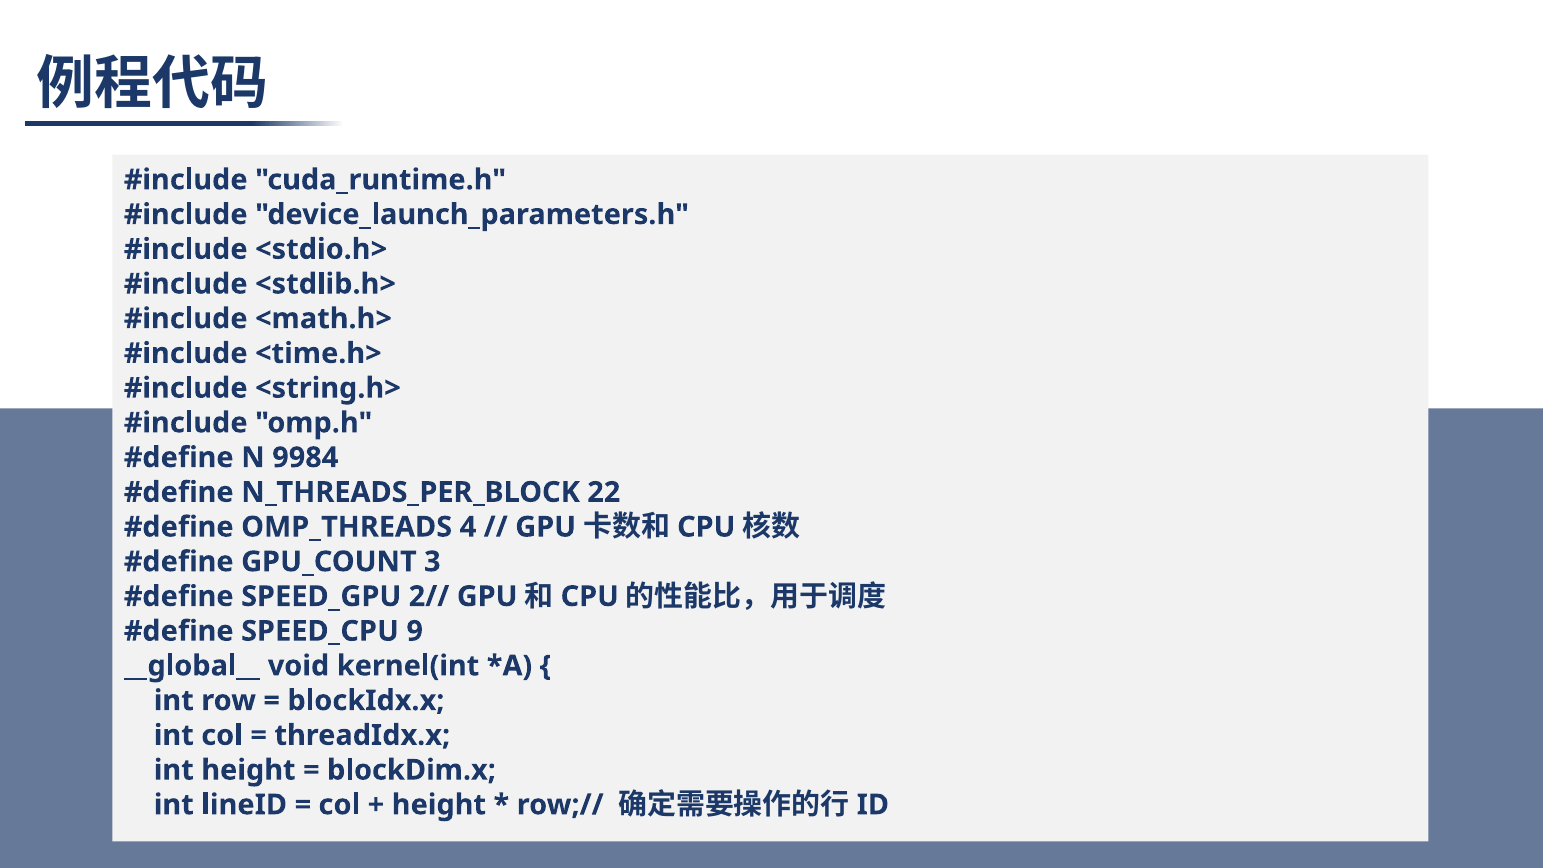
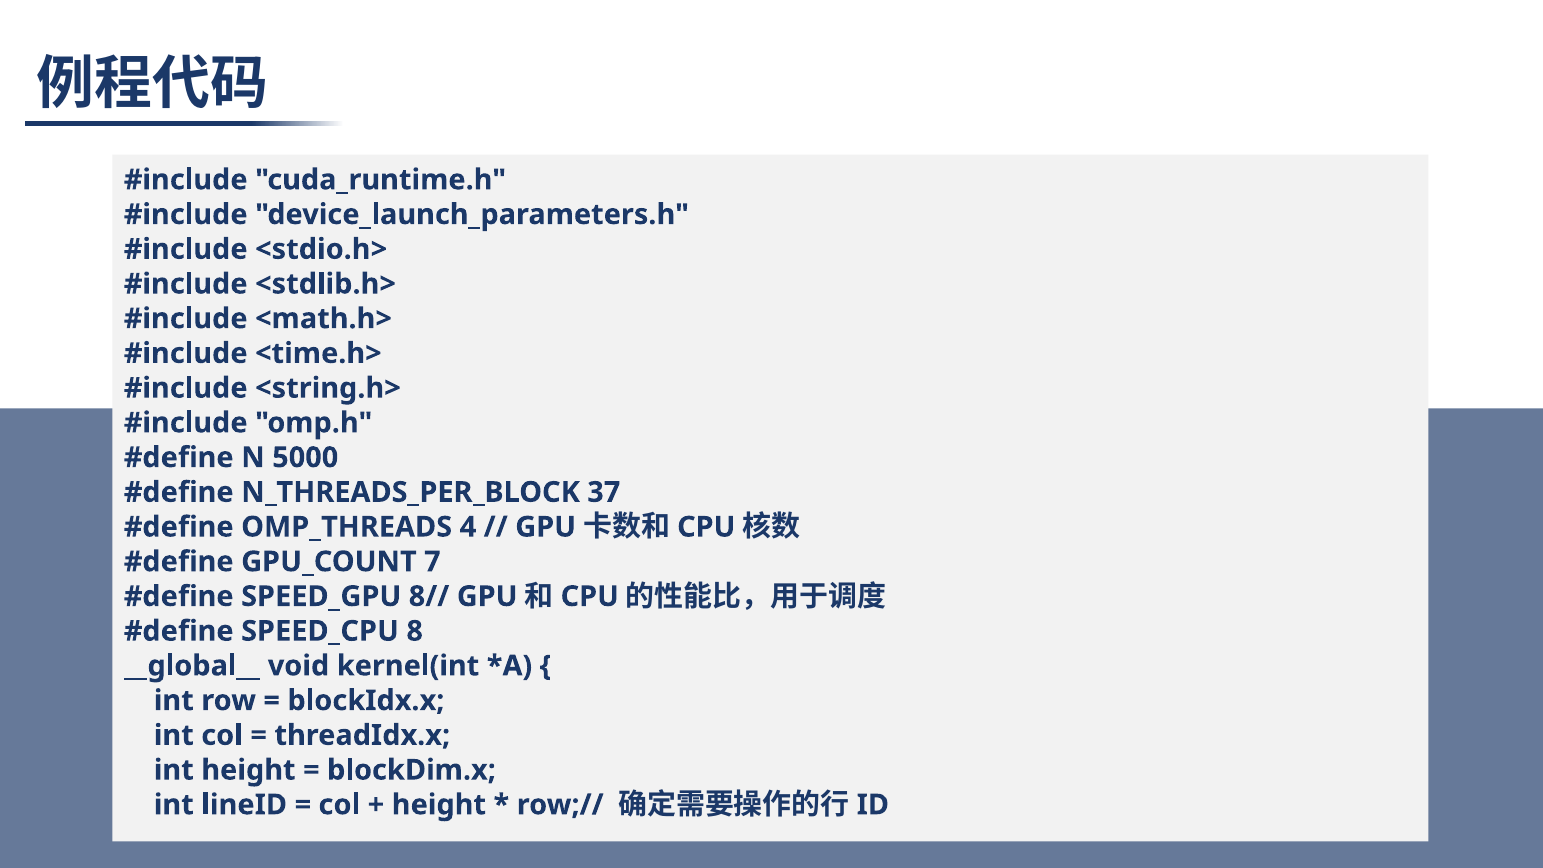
9984: 9984 -> 5000
22: 22 -> 37
3: 3 -> 7
2//: 2// -> 8//
9: 9 -> 8
